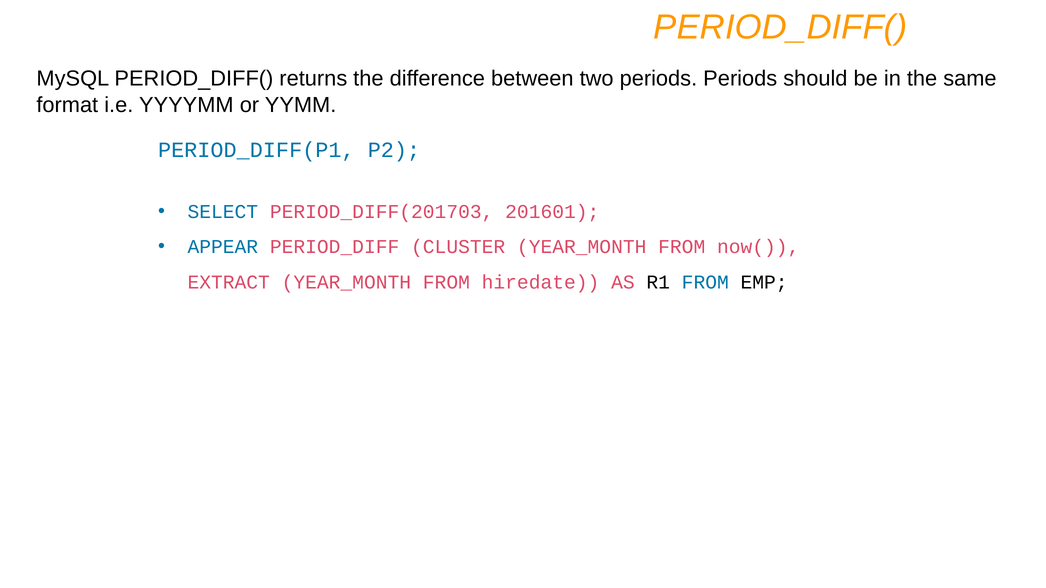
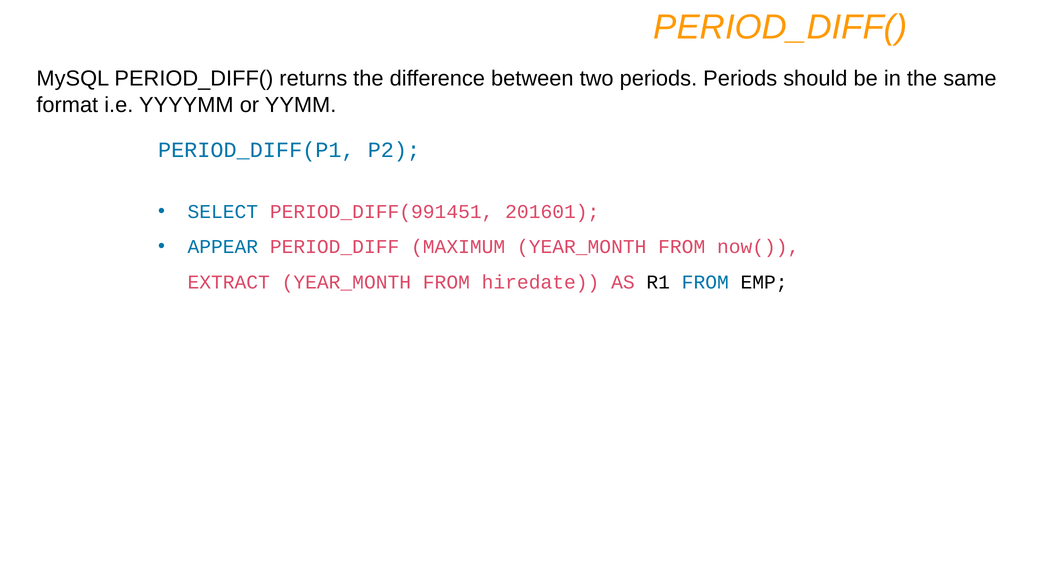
PERIOD_DIFF(201703: PERIOD_DIFF(201703 -> PERIOD_DIFF(991451
CLUSTER: CLUSTER -> MAXIMUM
